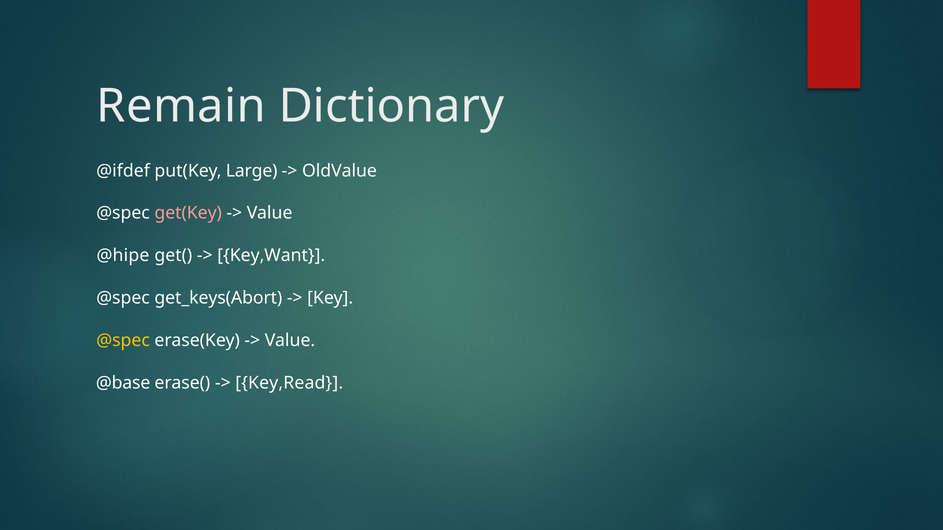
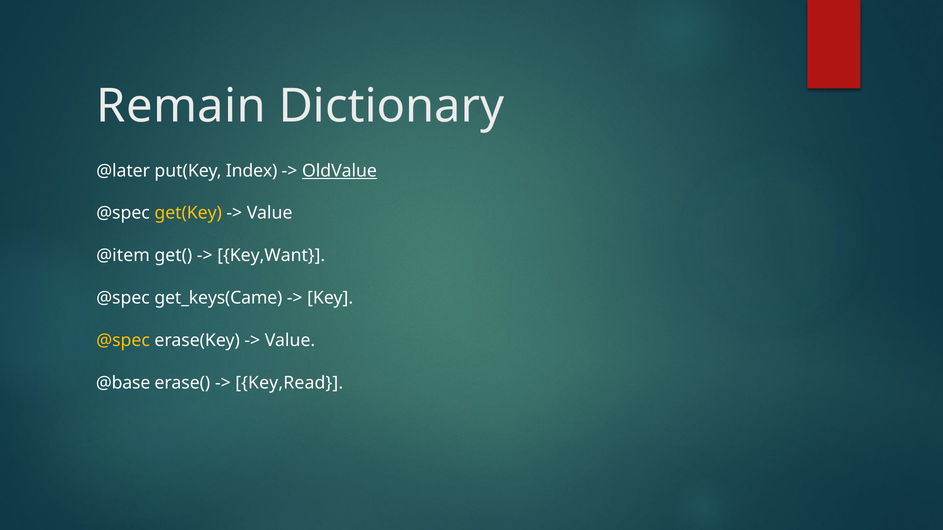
@ifdef: @ifdef -> @later
Large: Large -> Index
OldValue underline: none -> present
get(Key colour: pink -> yellow
@hipe: @hipe -> @item
get_keys(Abort: get_keys(Abort -> get_keys(Came
